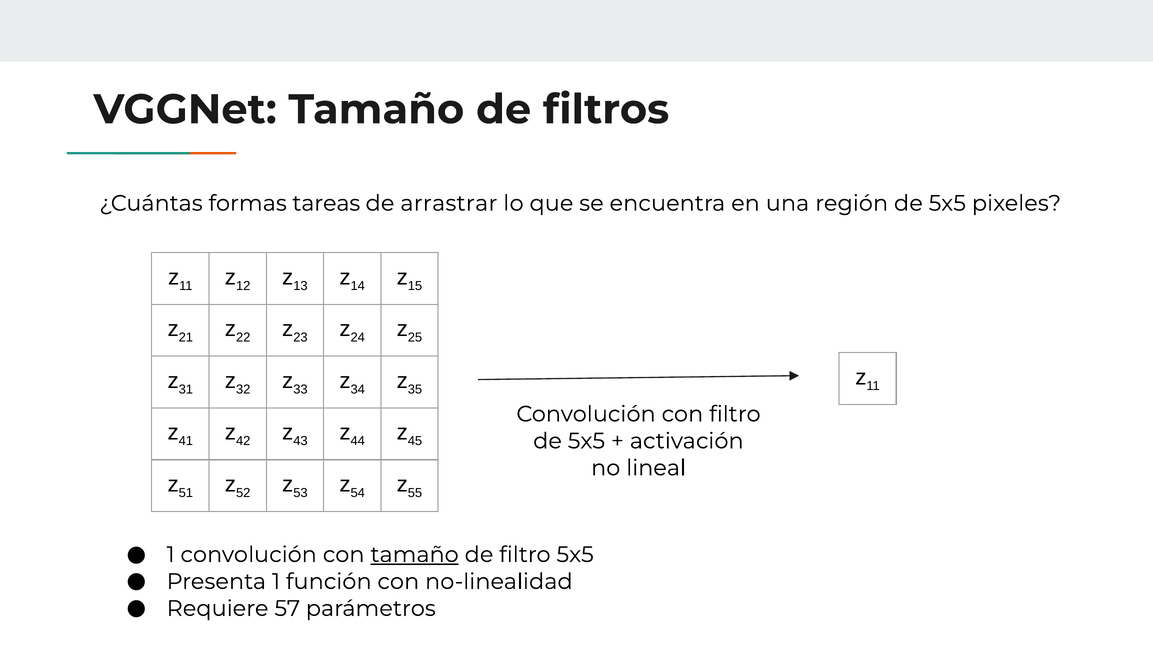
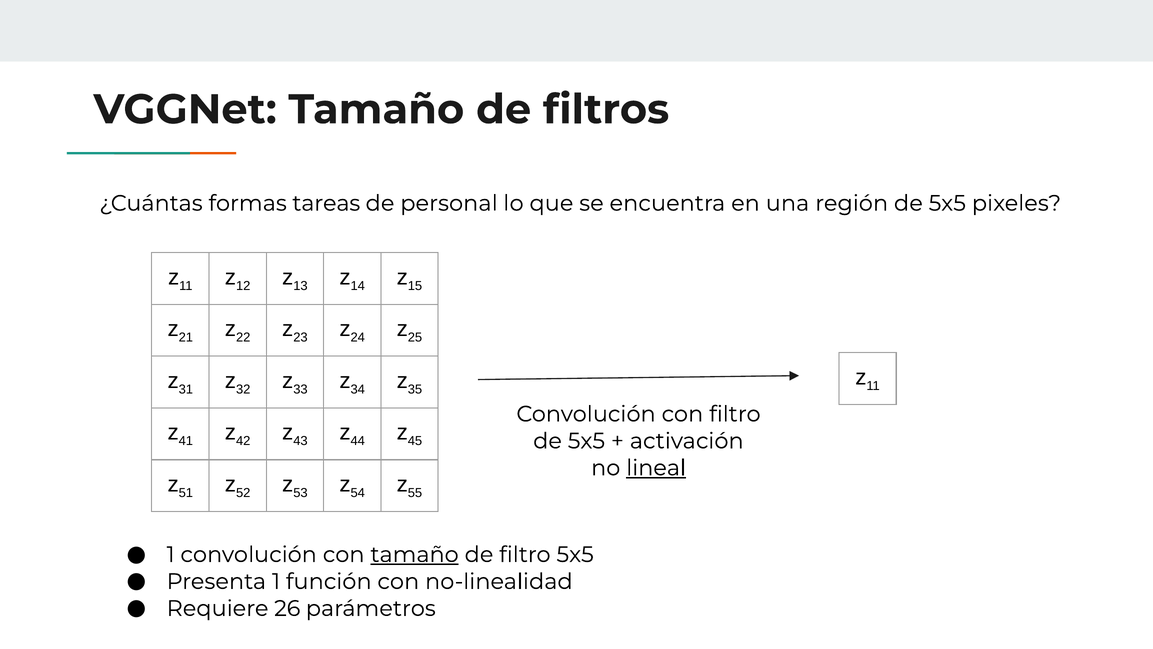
arrastrar: arrastrar -> personal
lineal underline: none -> present
57: 57 -> 26
